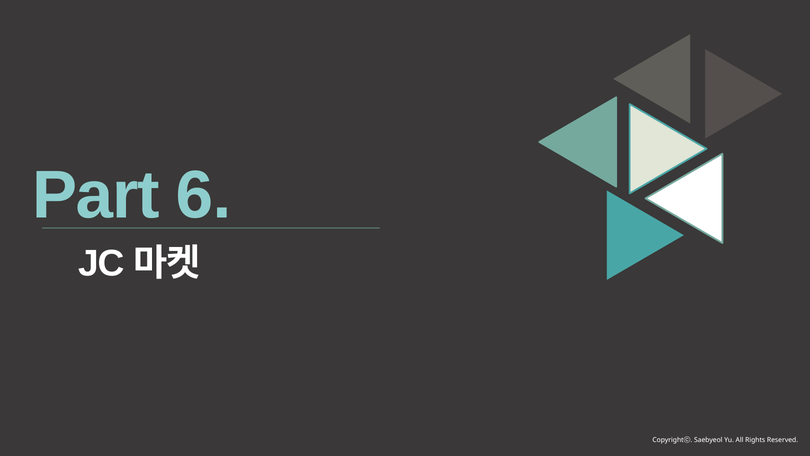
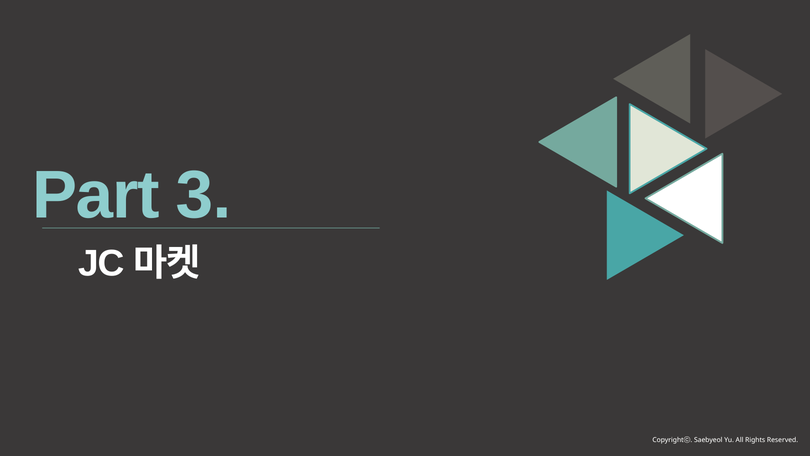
6: 6 -> 3
